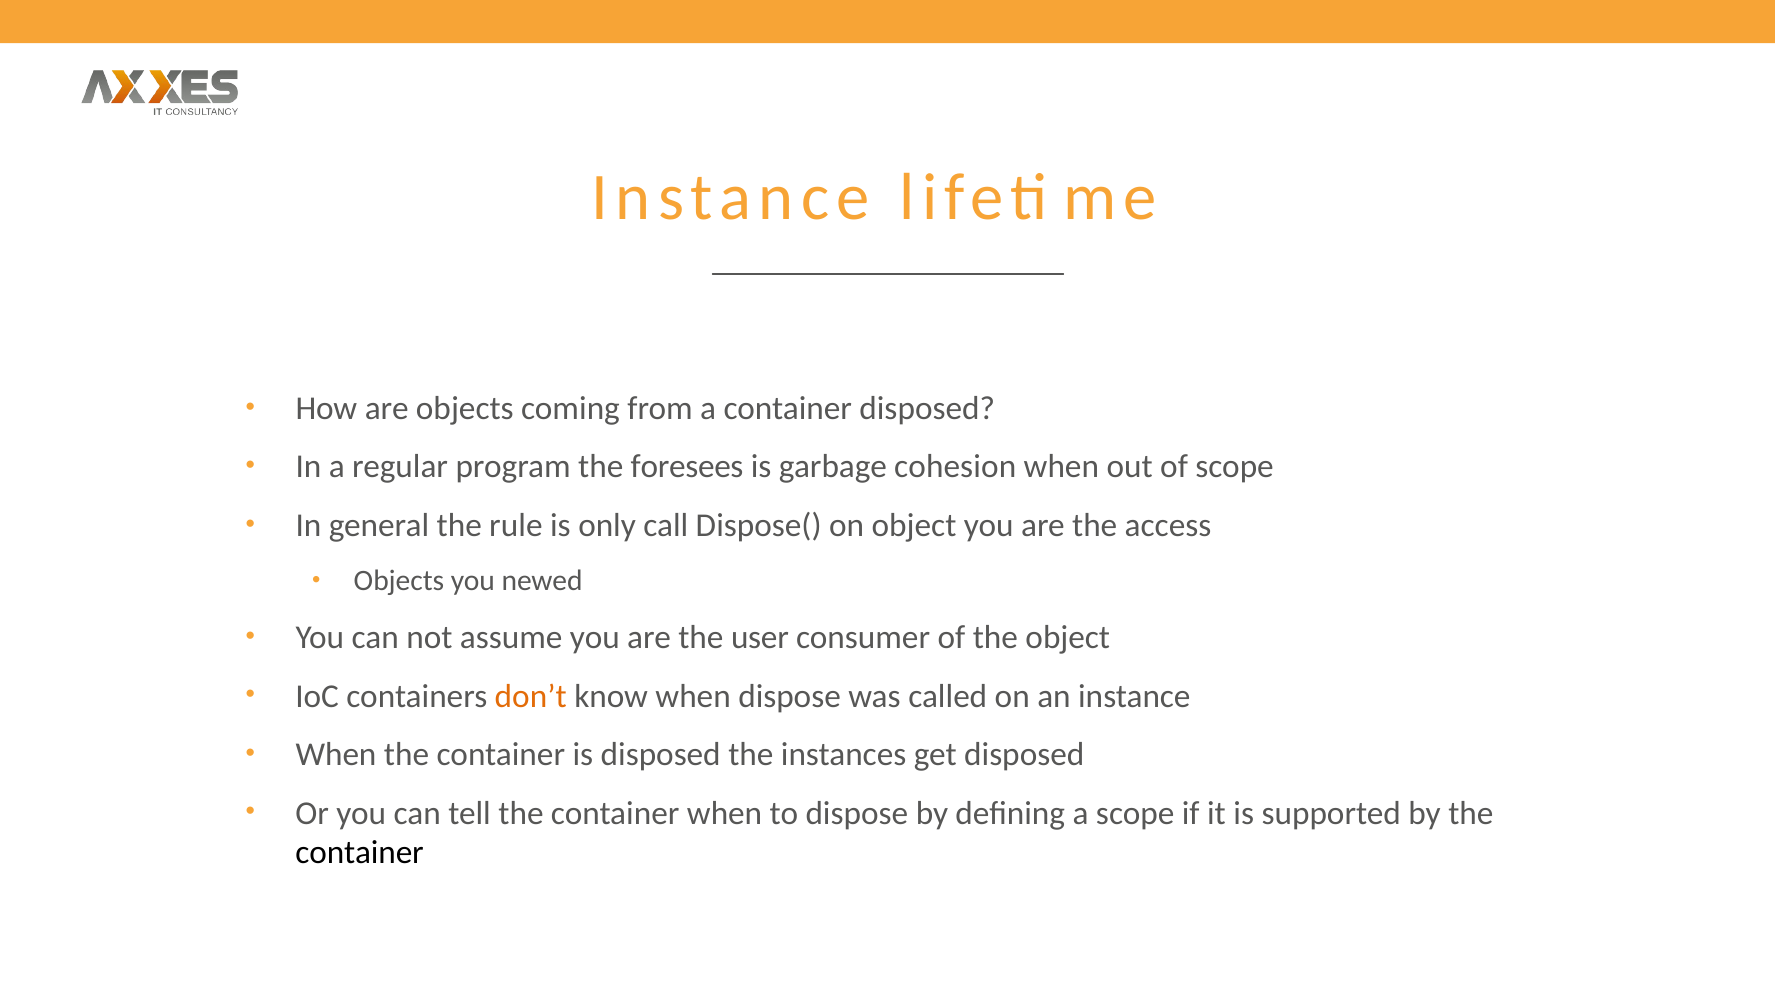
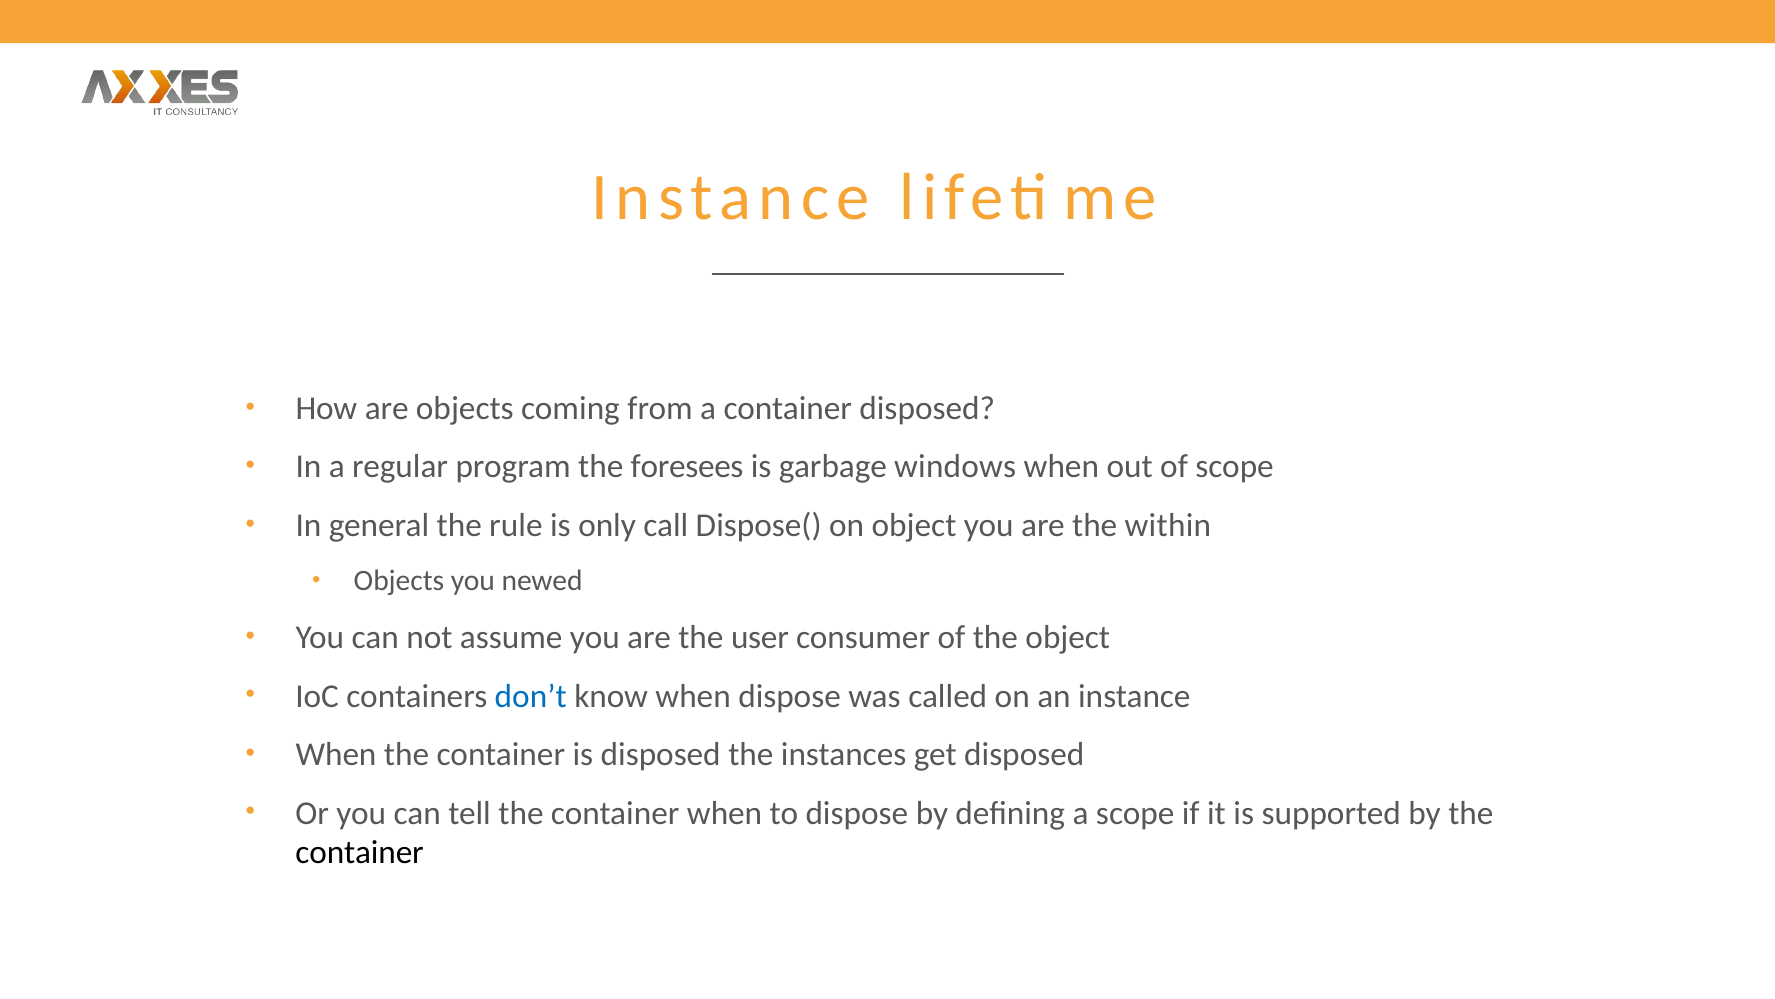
cohesion: cohesion -> windows
access: access -> within
don’t colour: orange -> blue
